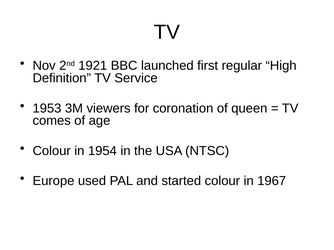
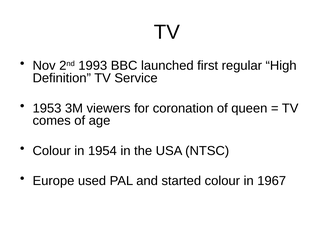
1921: 1921 -> 1993
